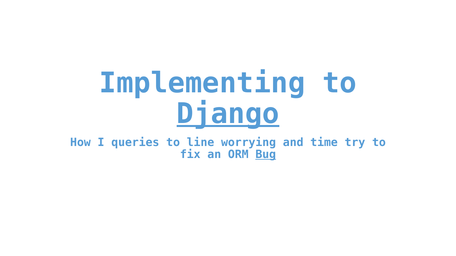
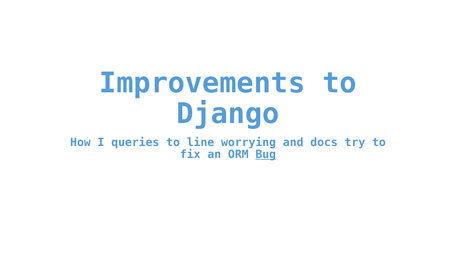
Implementing: Implementing -> Improvements
Django underline: present -> none
time: time -> docs
